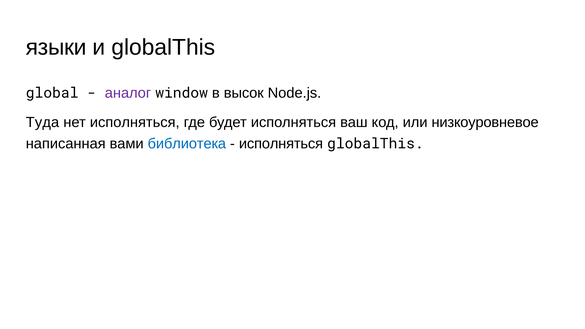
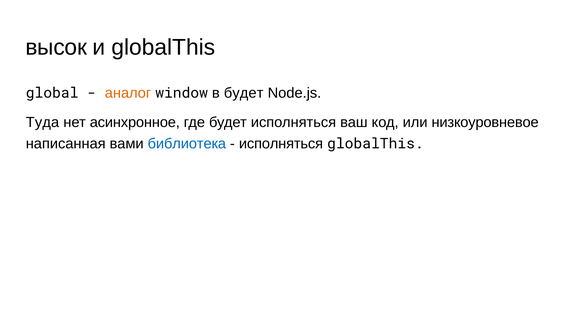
языки: языки -> высок
аналог colour: purple -> orange
в высок: высок -> будет
нет исполняться: исполняться -> асинхронное
